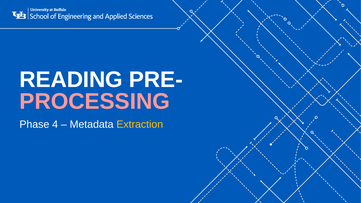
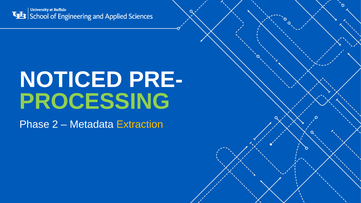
READING: READING -> NOTICED
PROCESSING colour: pink -> light green
4: 4 -> 2
